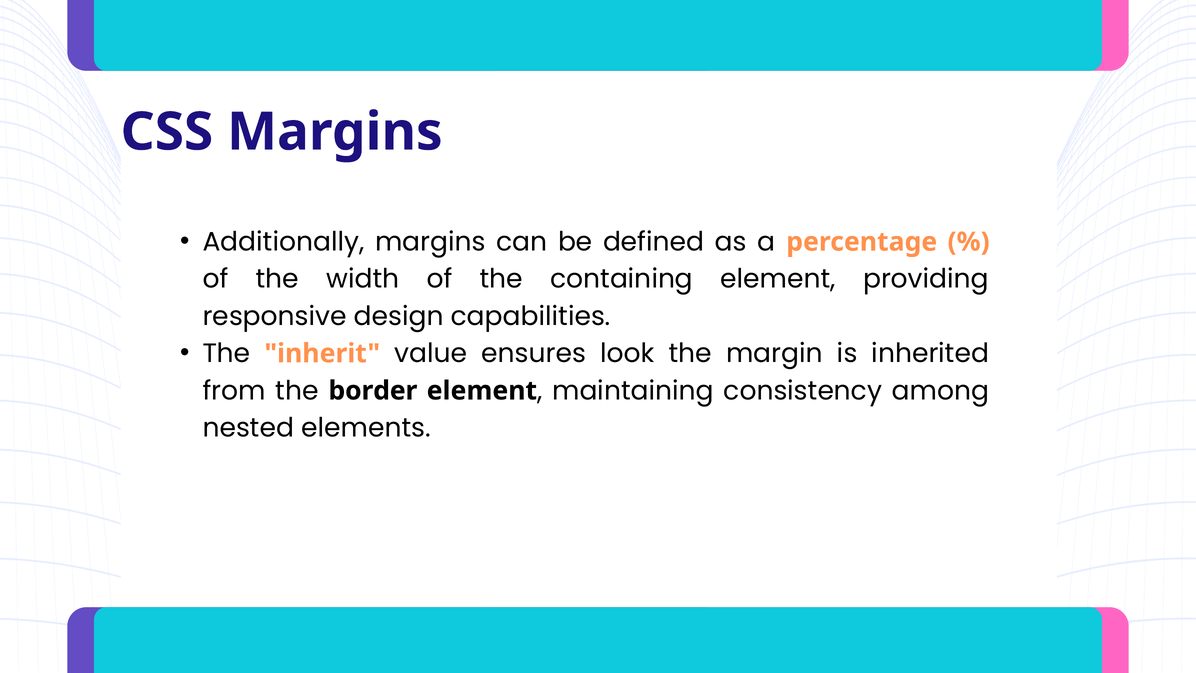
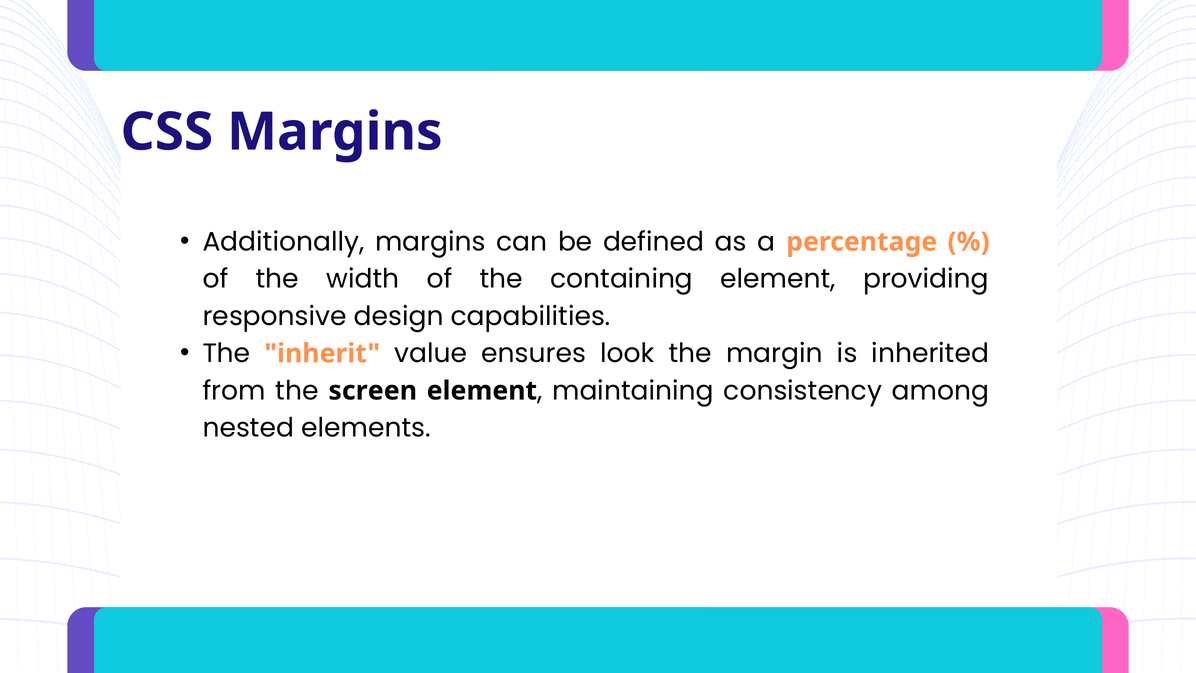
border: border -> screen
